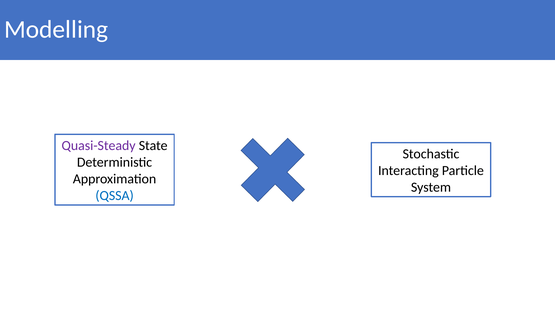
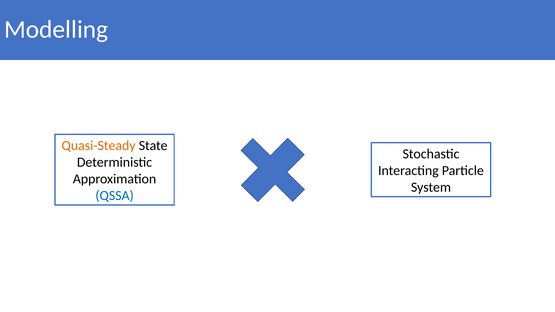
Quasi-Steady colour: purple -> orange
